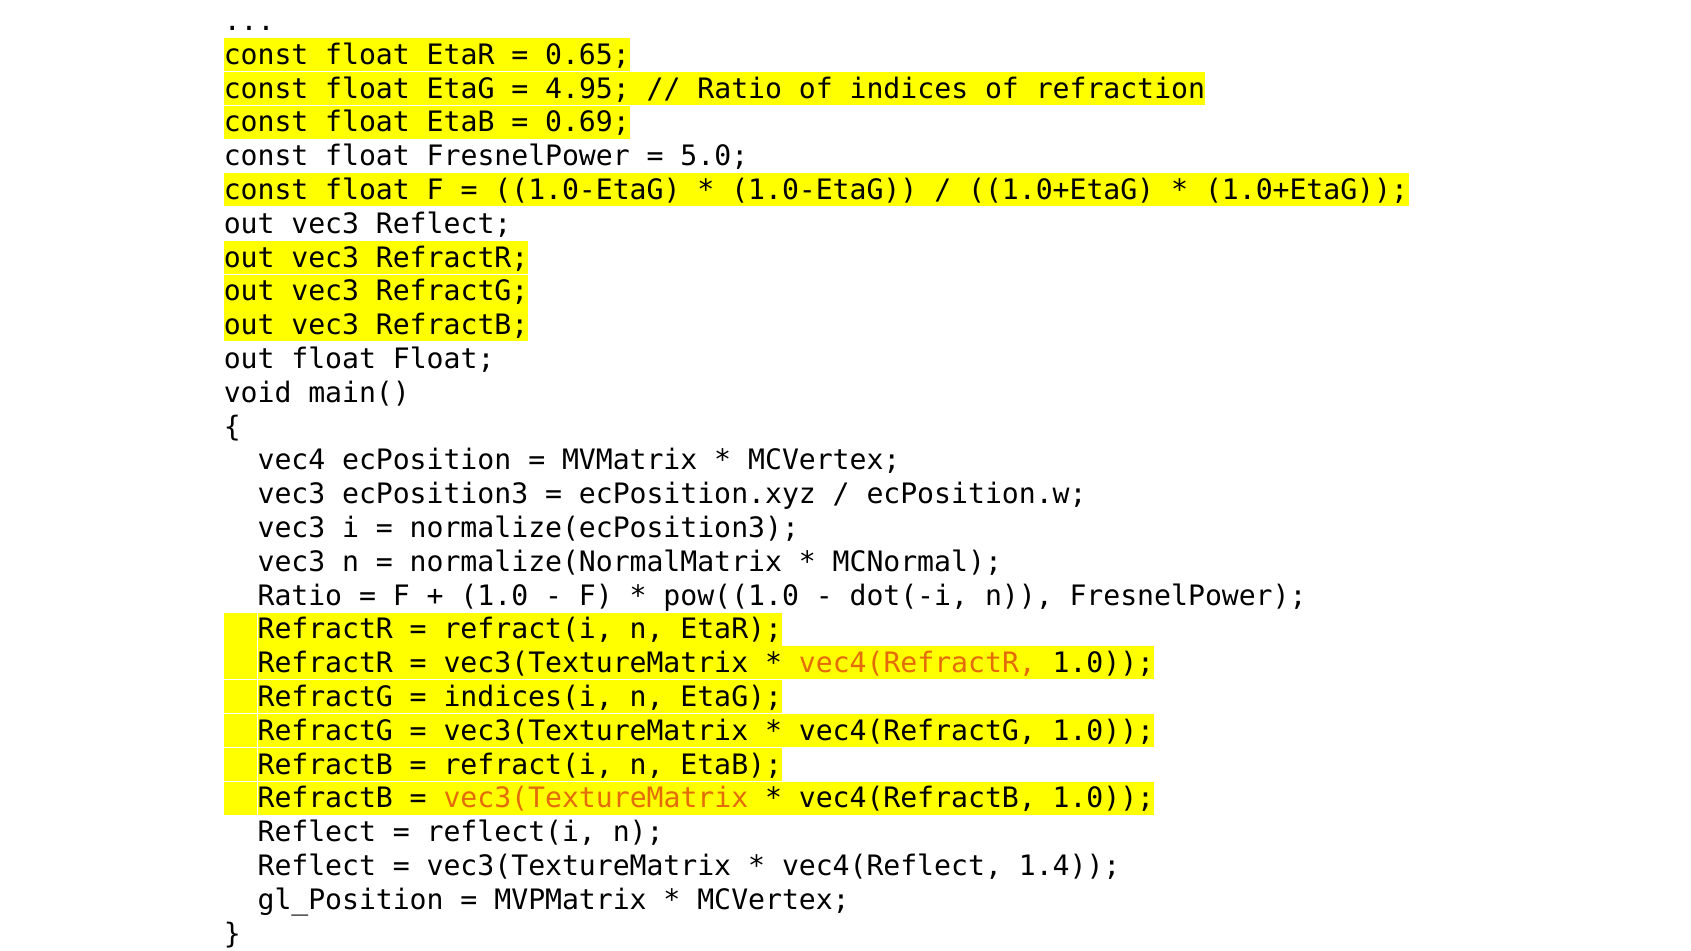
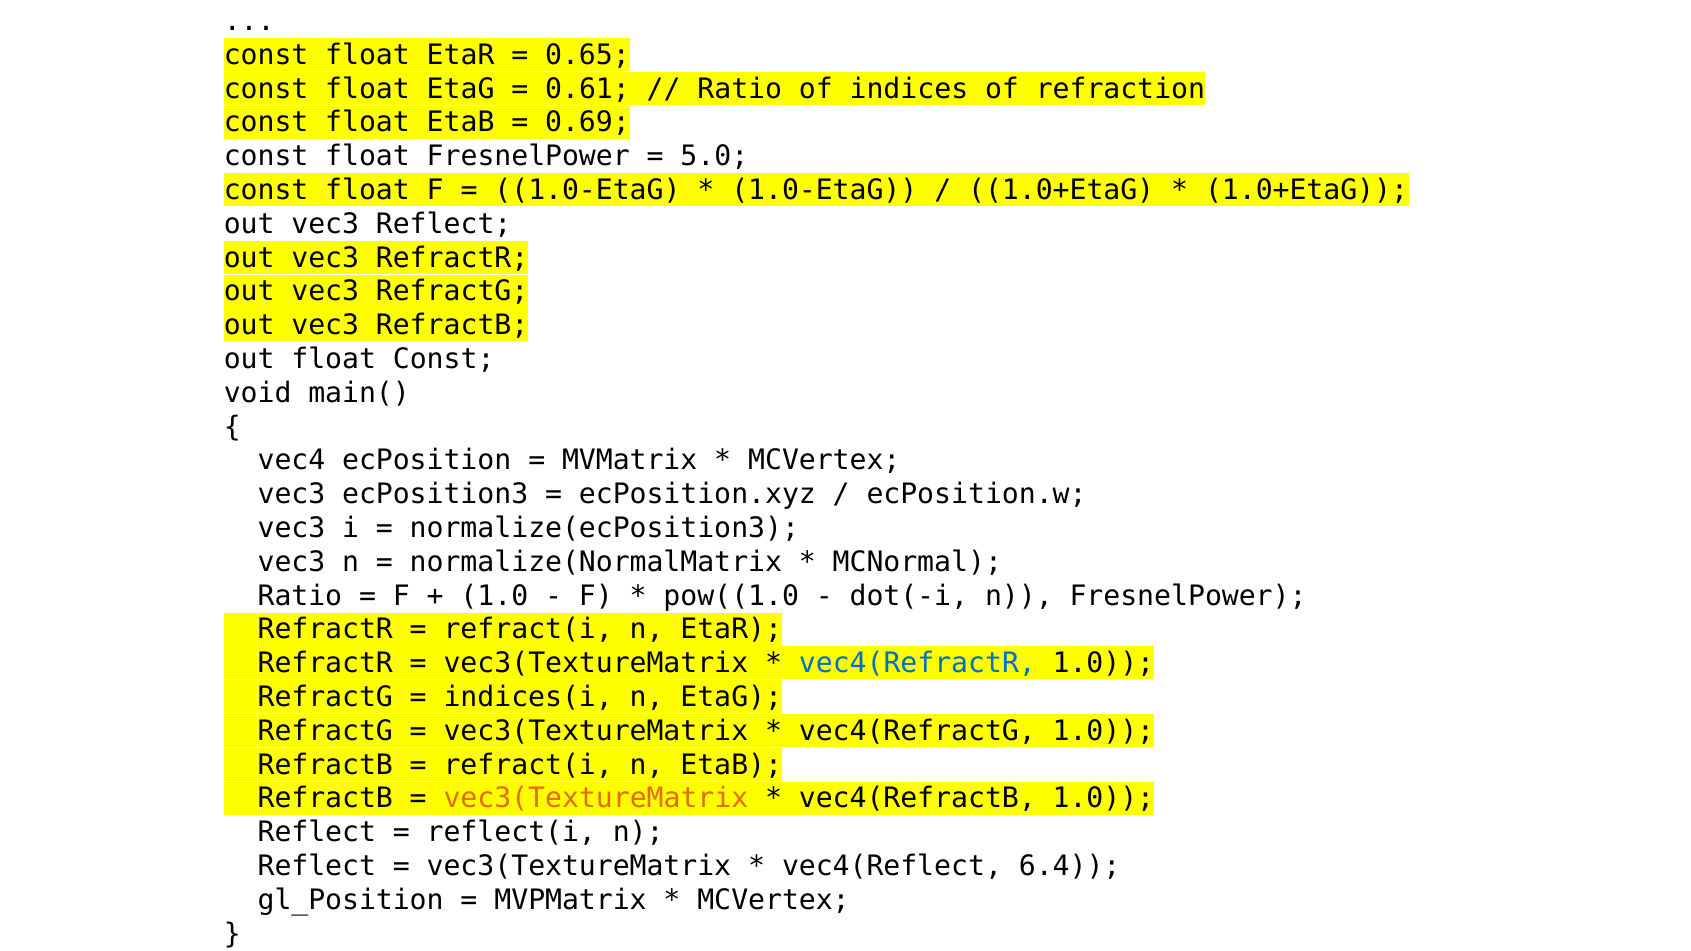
4.95: 4.95 -> 0.61
float Float: Float -> Const
vec4(RefractR colour: orange -> blue
1.4: 1.4 -> 6.4
